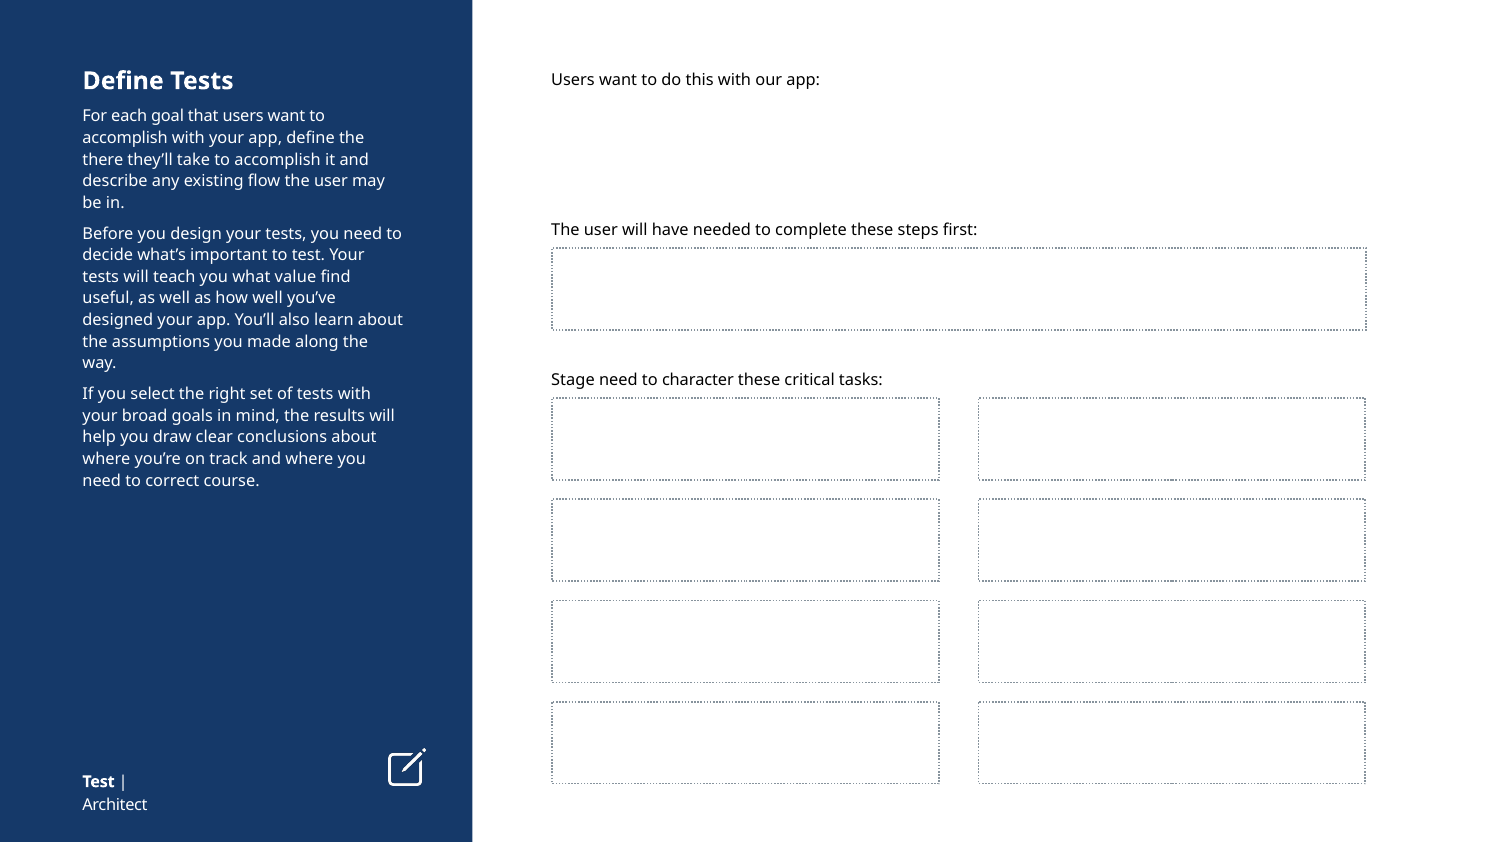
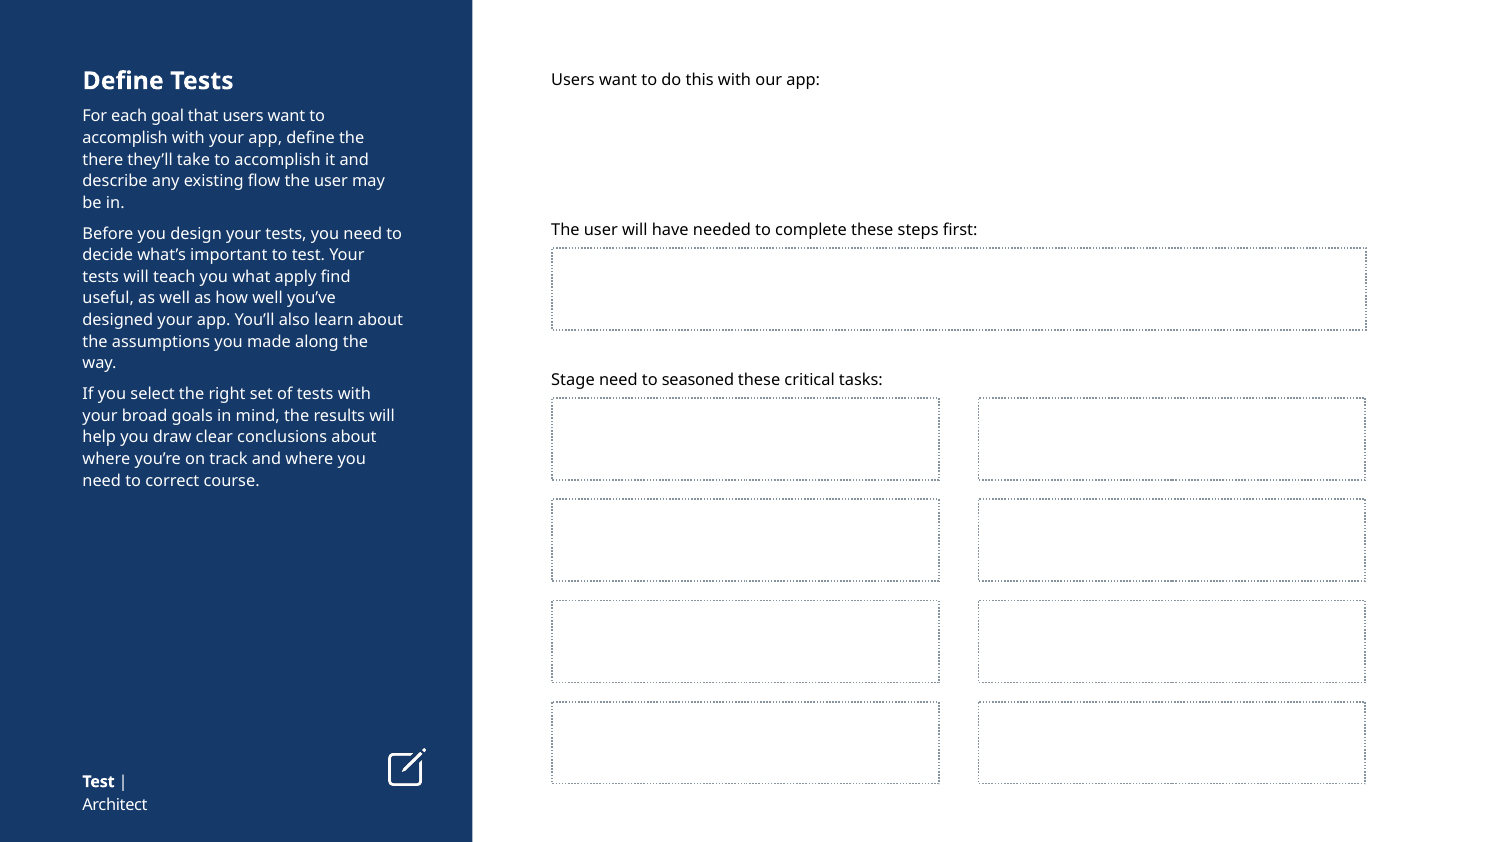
value: value -> apply
character: character -> seasoned
